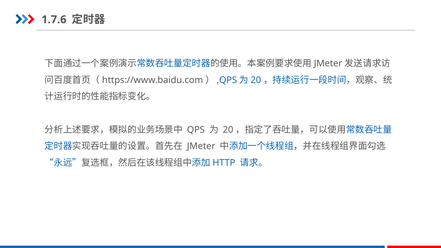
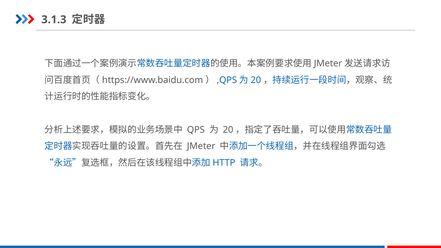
1.7.6: 1.7.6 -> 3.1.3
